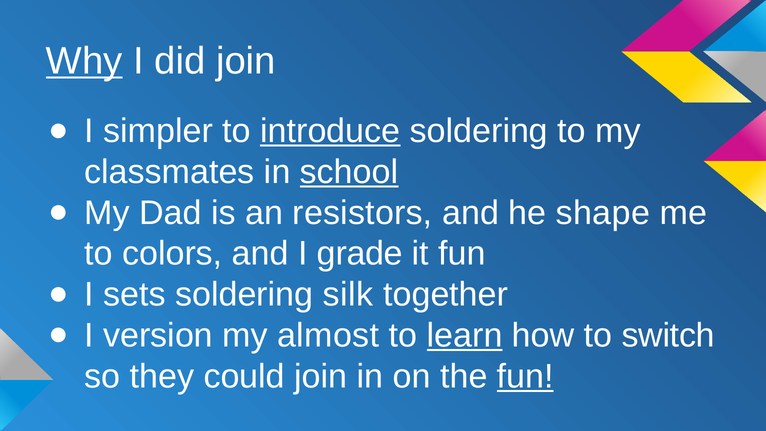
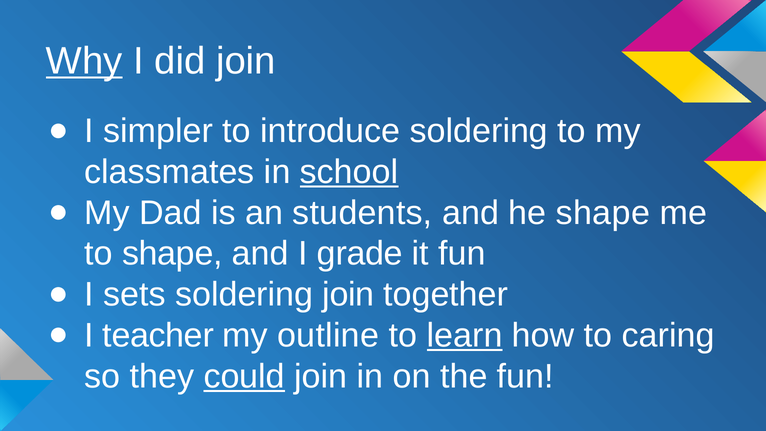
introduce underline: present -> none
resistors: resistors -> students
to colors: colors -> shape
soldering silk: silk -> join
version: version -> teacher
almost: almost -> outline
switch: switch -> caring
could underline: none -> present
fun at (525, 376) underline: present -> none
